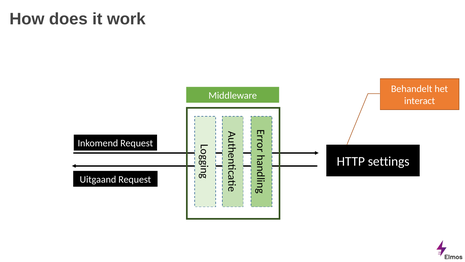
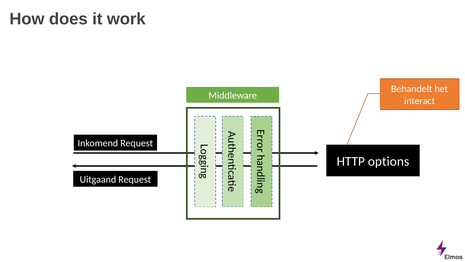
settings: settings -> options
